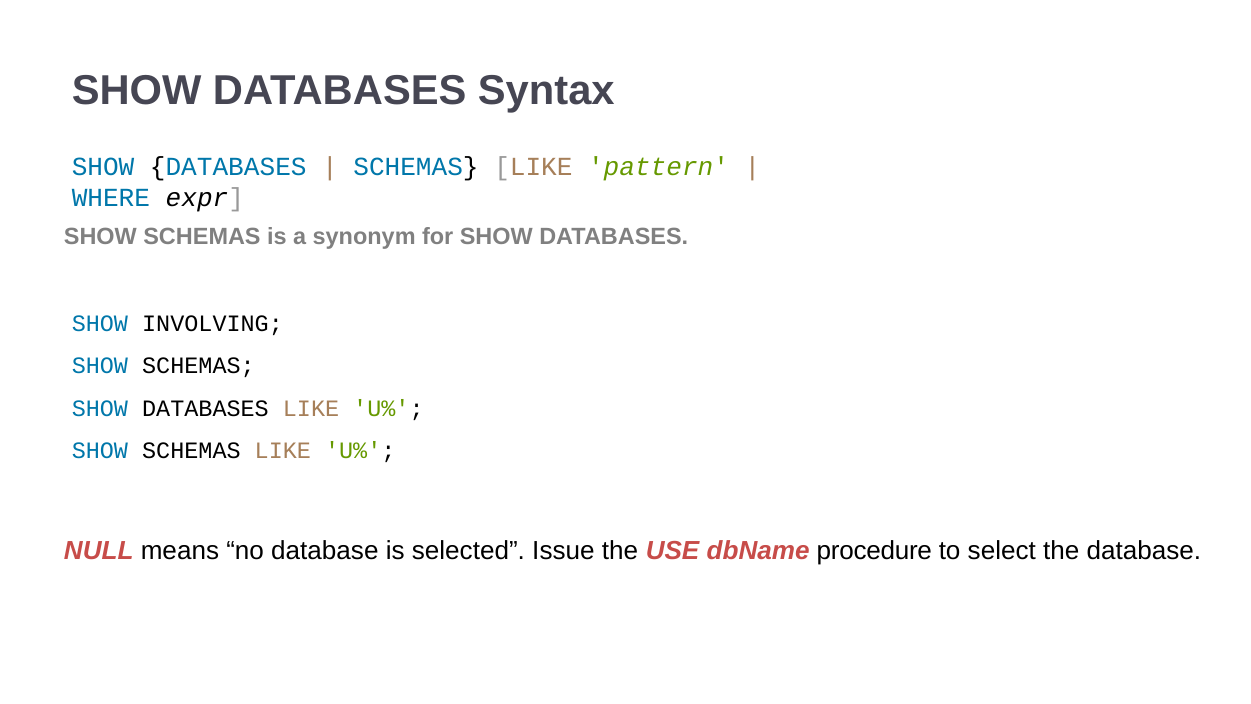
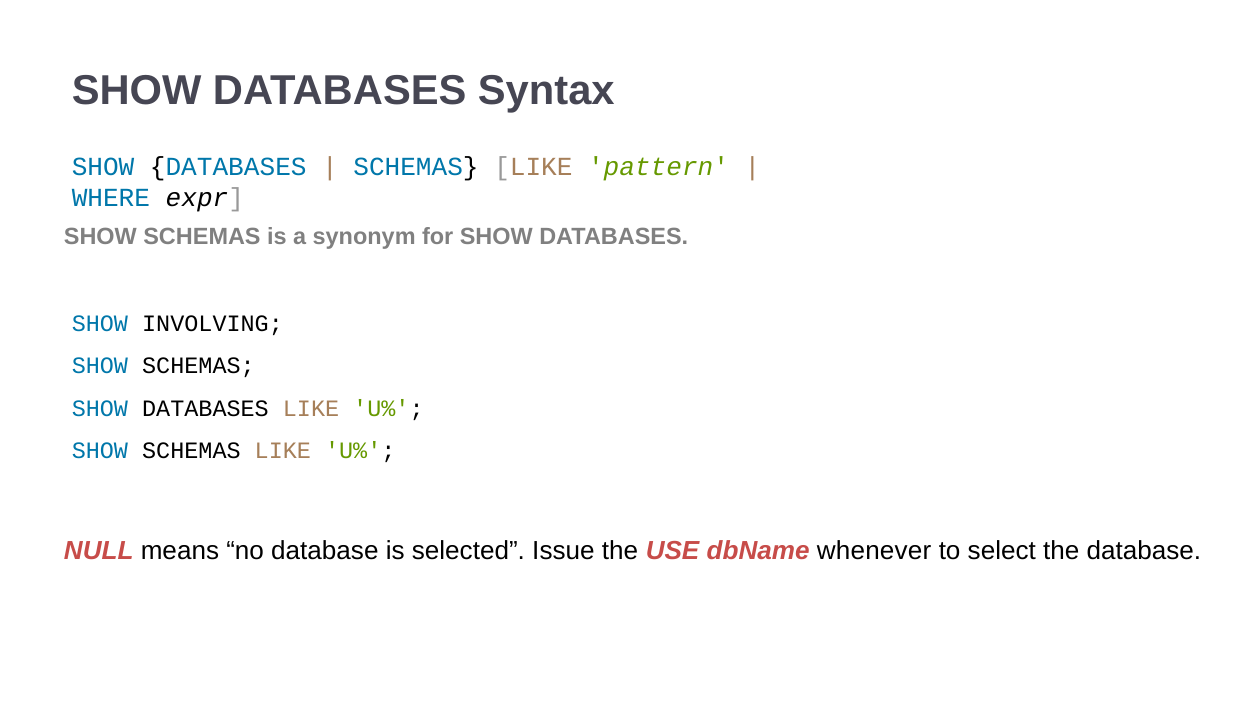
procedure: procedure -> whenever
